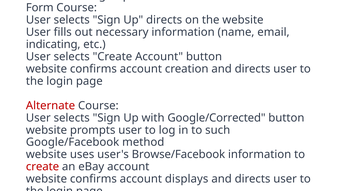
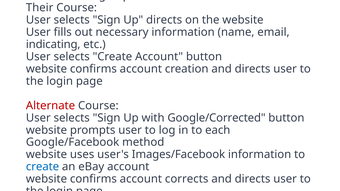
Form: Form -> Their
such: such -> each
Browse/Facebook: Browse/Facebook -> Images/Facebook
create at (43, 167) colour: red -> blue
displays: displays -> corrects
